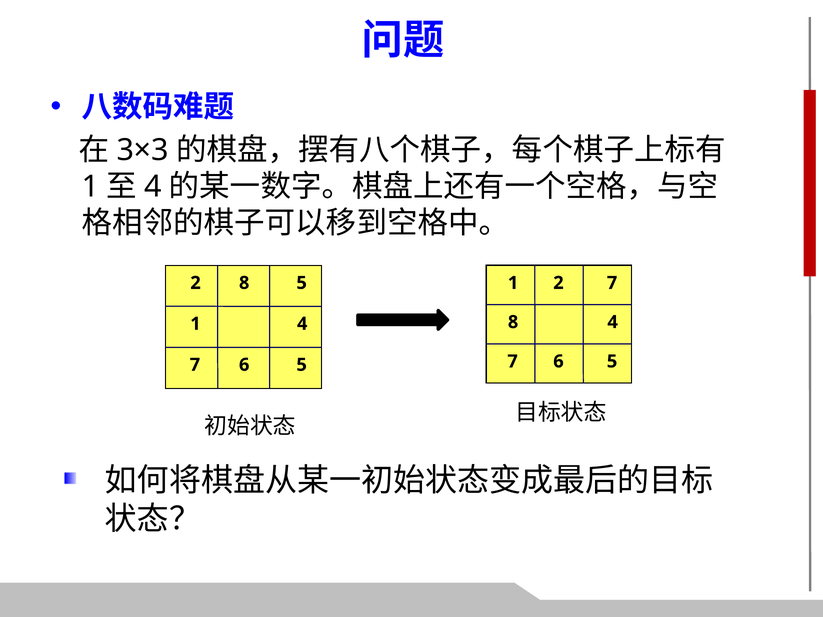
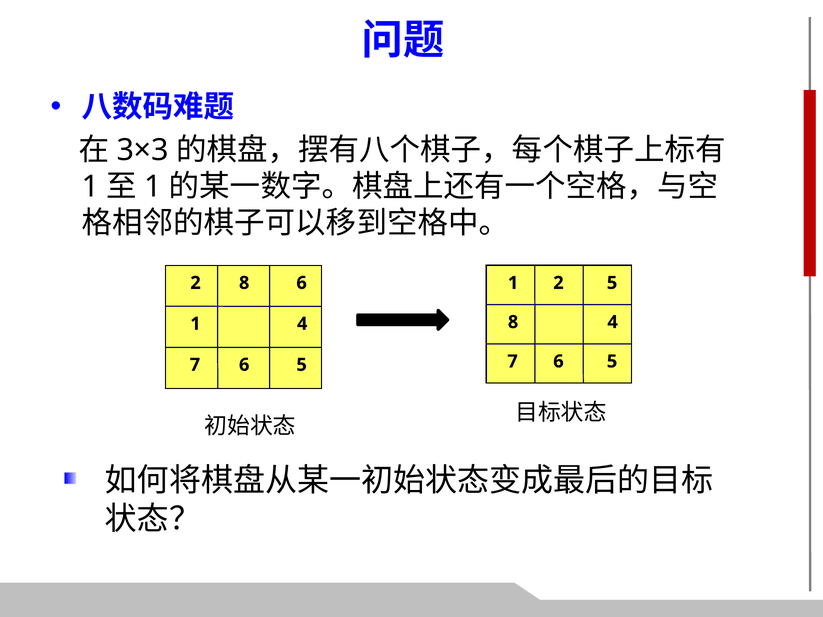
4 at (153, 187): 4 -> 1
2 5: 5 -> 6
1 7: 7 -> 5
